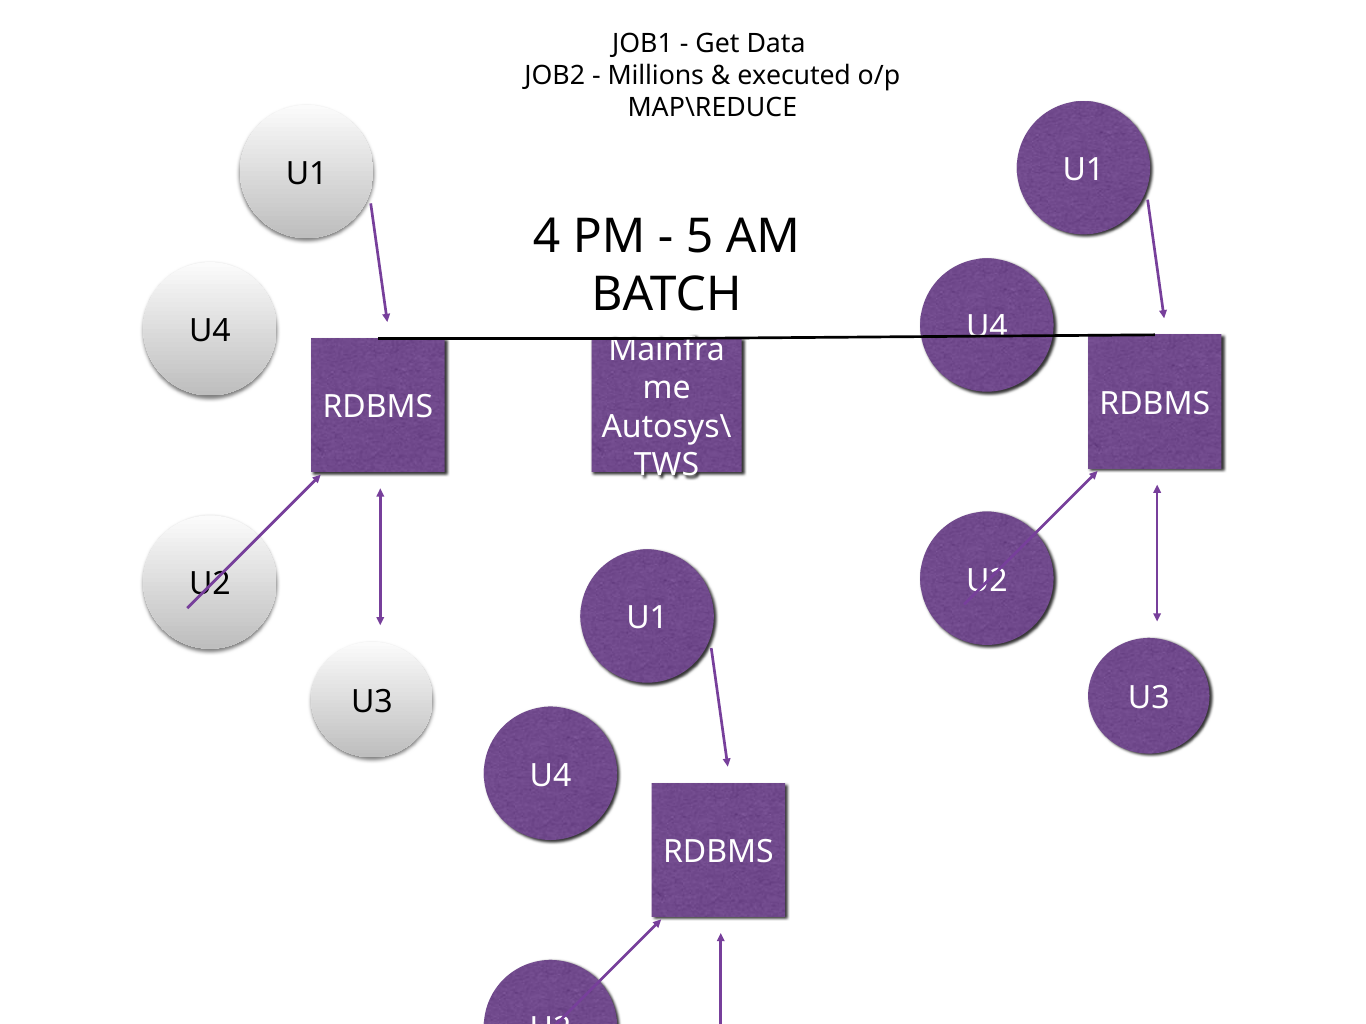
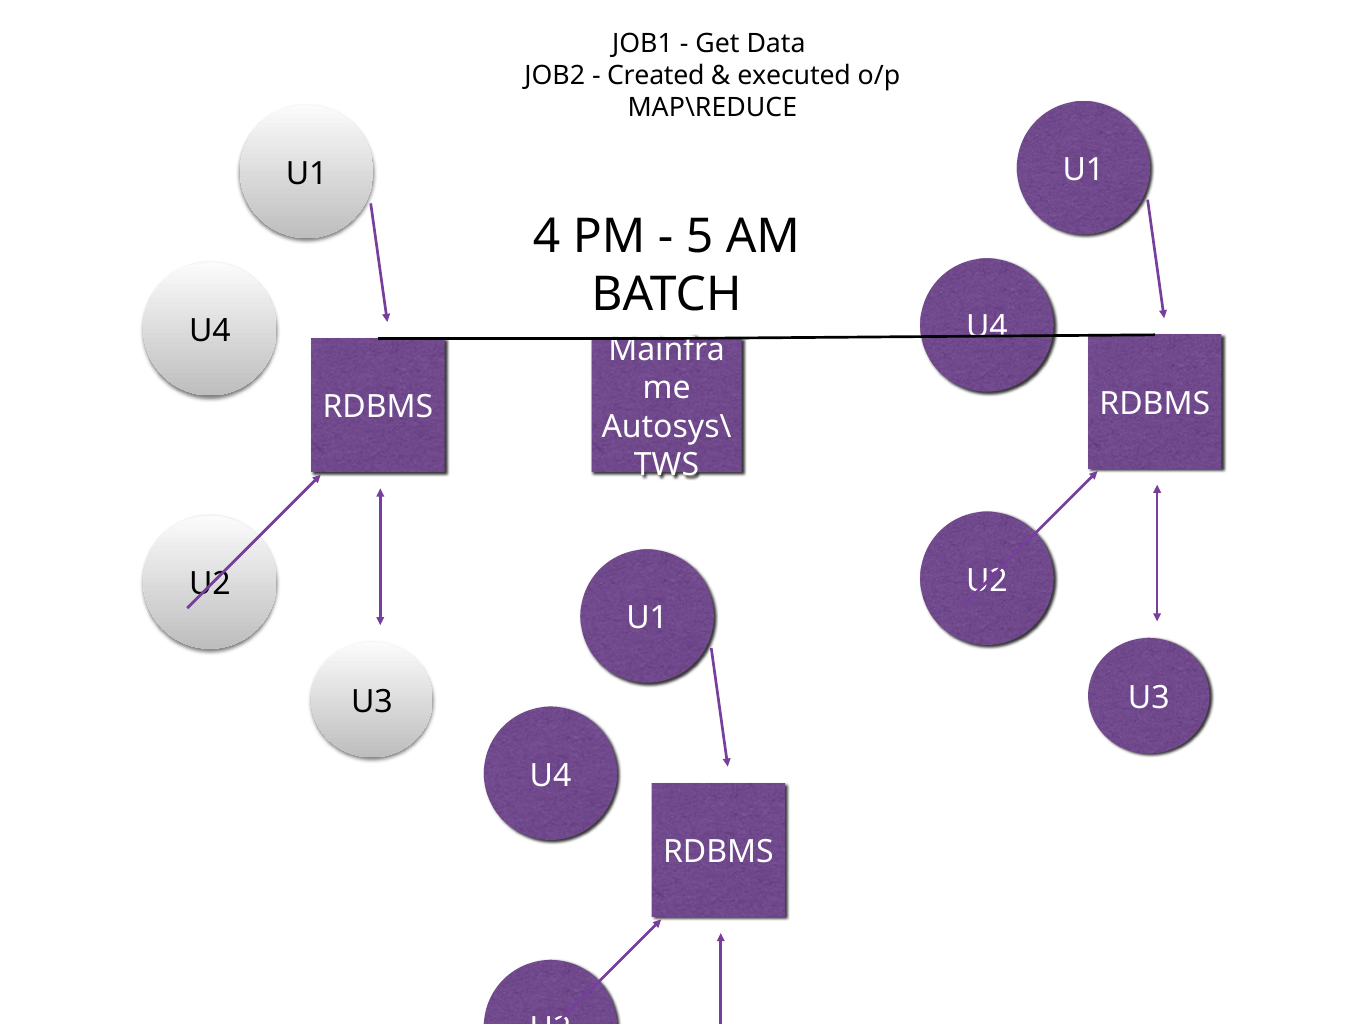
Millions: Millions -> Created
